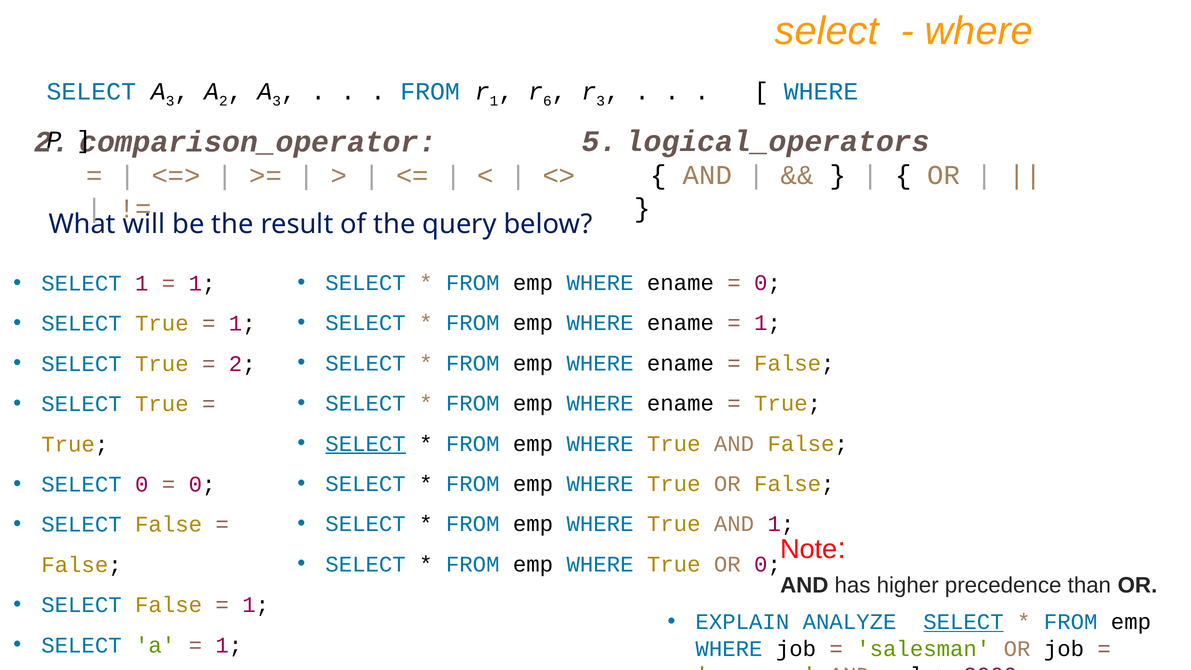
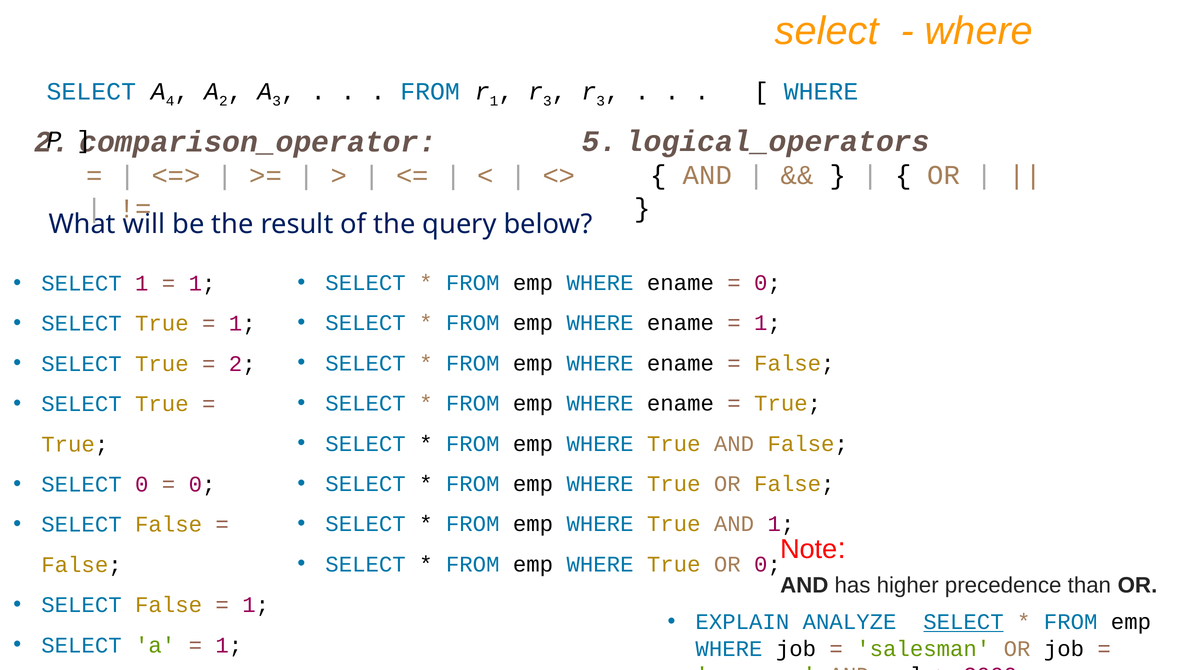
SELECT A 3: 3 -> 4
6 at (547, 101): 6 -> 3
SELECT at (366, 444) underline: present -> none
